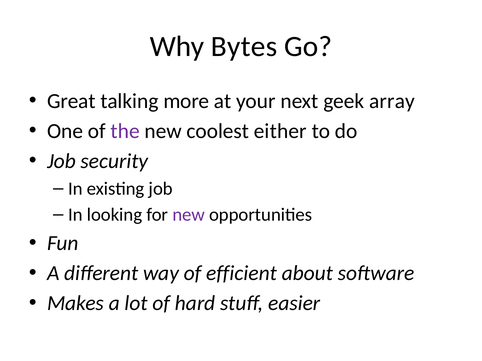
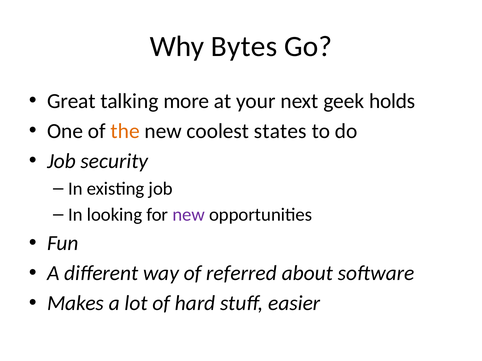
array: array -> holds
the colour: purple -> orange
either: either -> states
efficient: efficient -> referred
